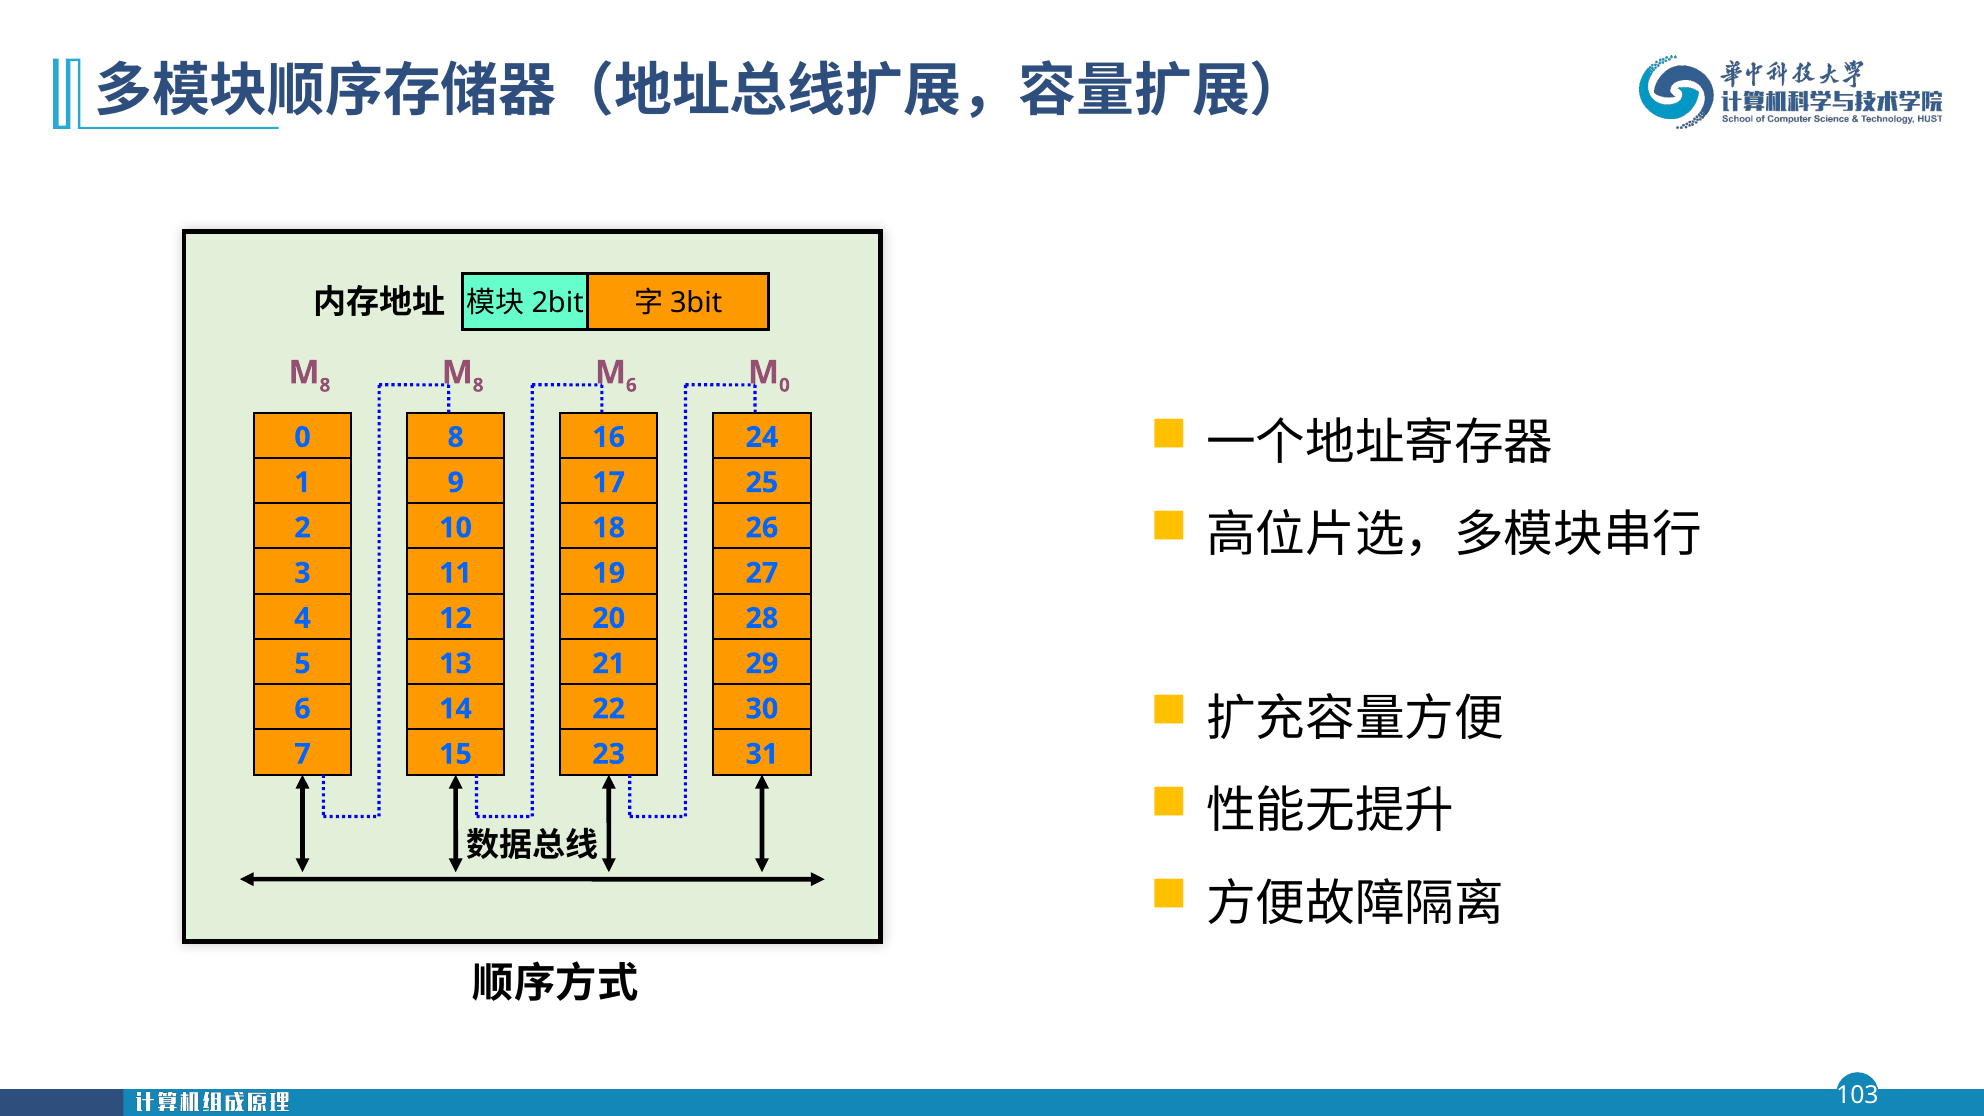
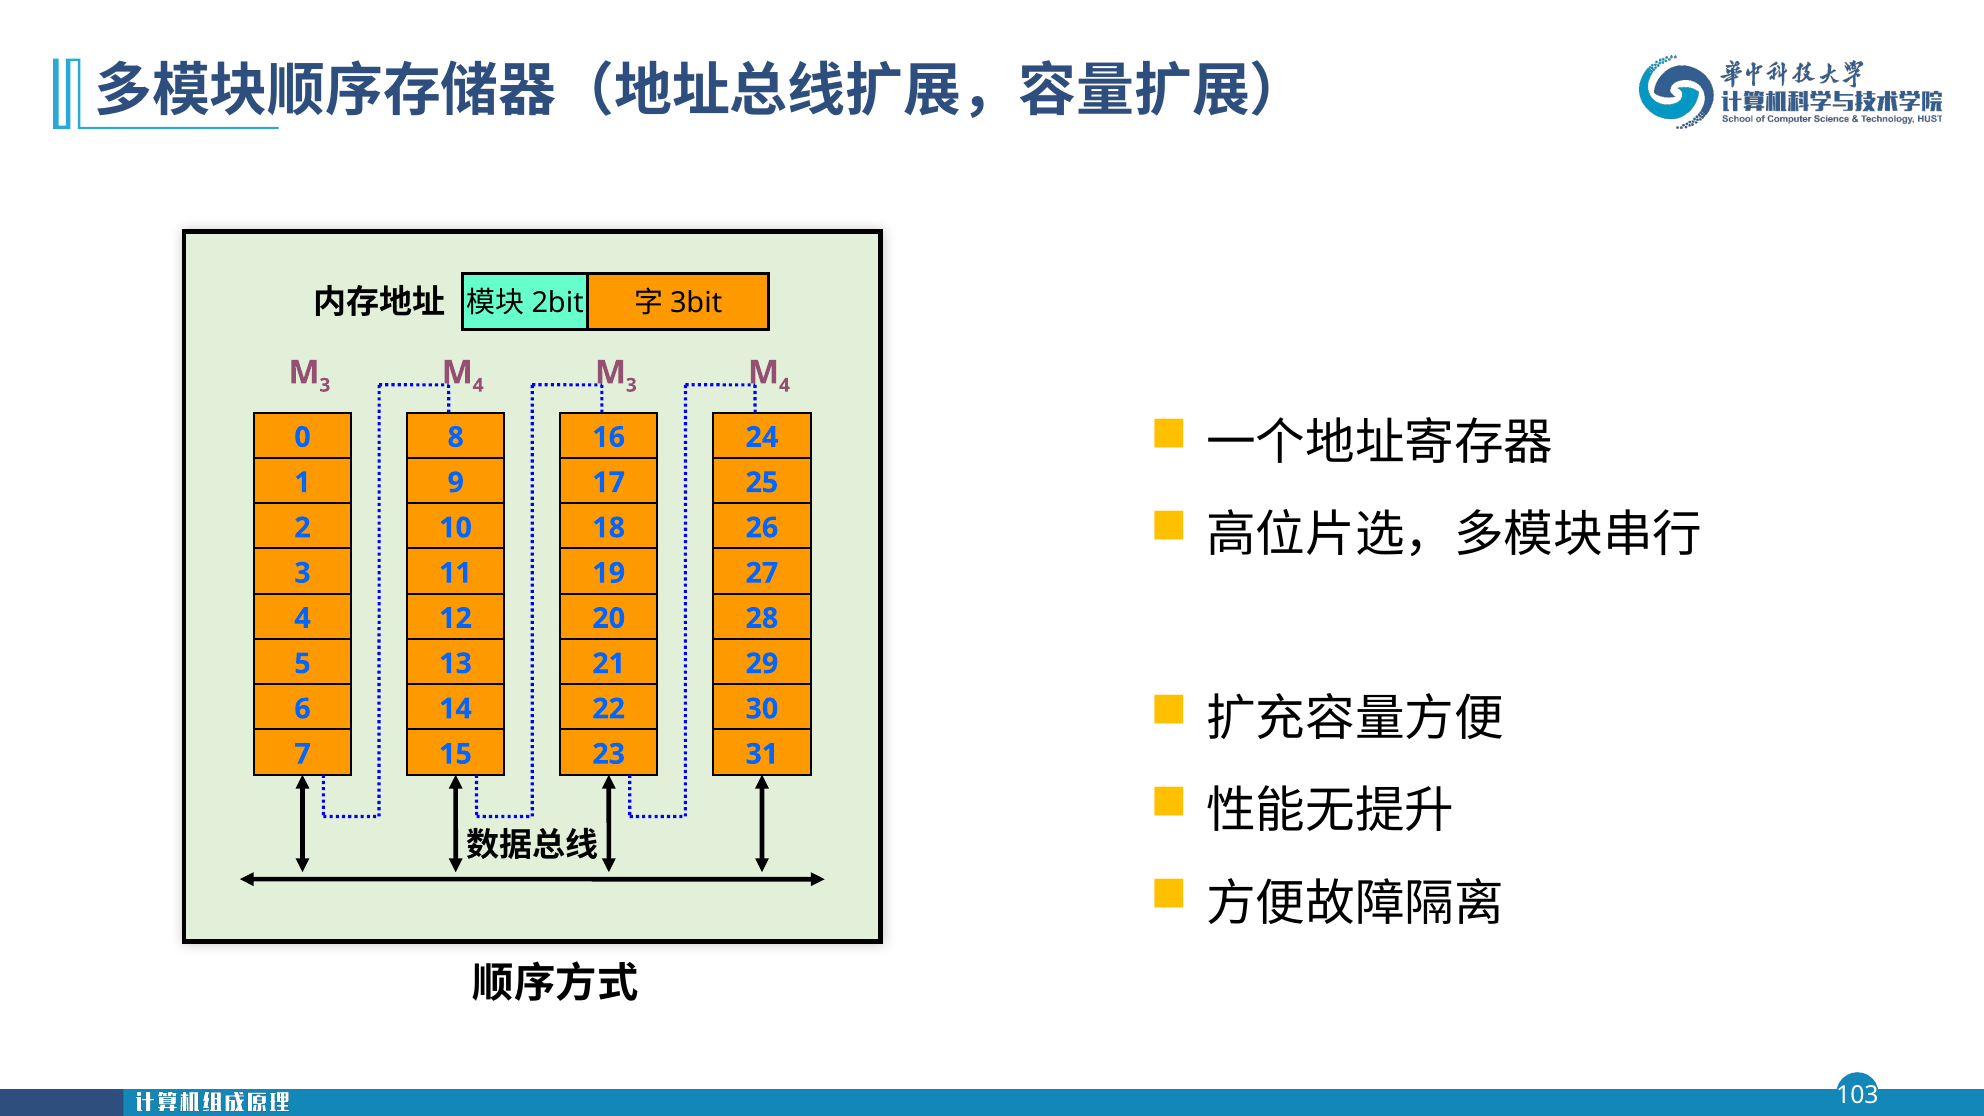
8 at (325, 385): 8 -> 3
8 at (478, 385): 8 -> 4
6 at (631, 385): 6 -> 3
0 at (784, 385): 0 -> 4
